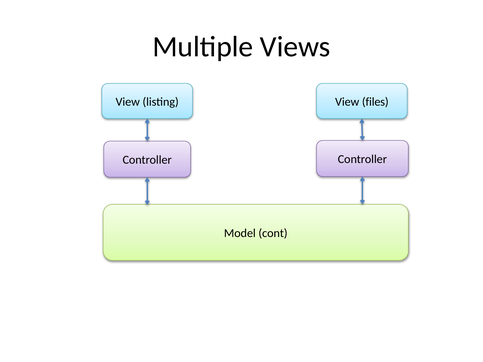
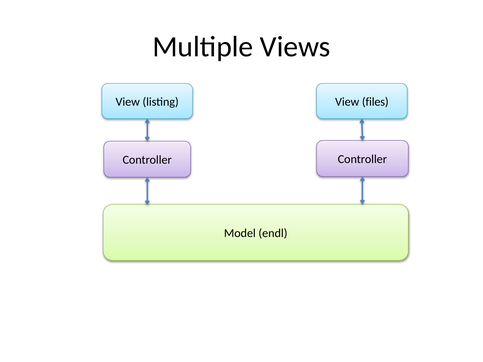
cont: cont -> endl
